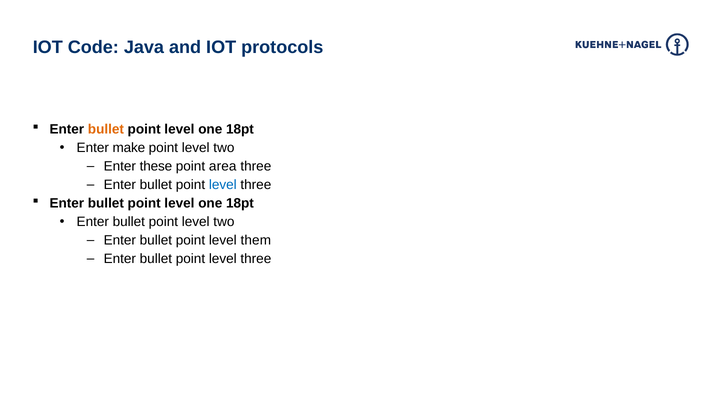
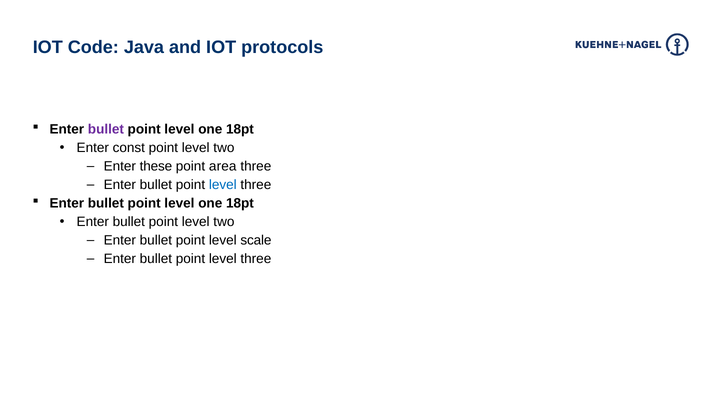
bullet at (106, 130) colour: orange -> purple
make: make -> const
them: them -> scale
